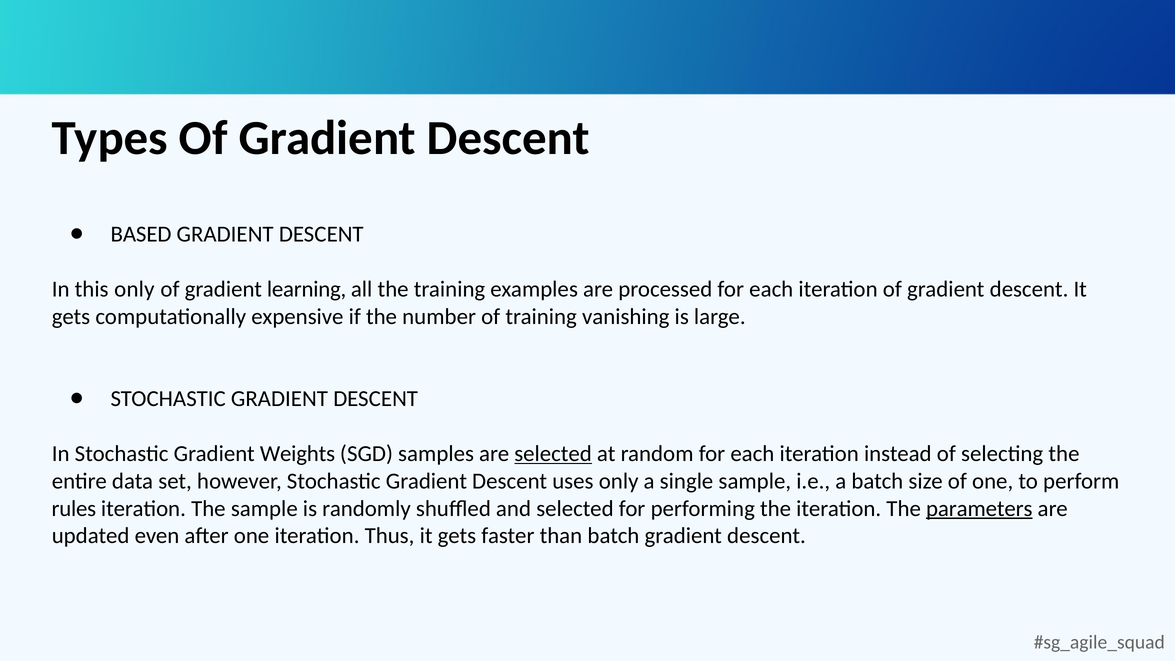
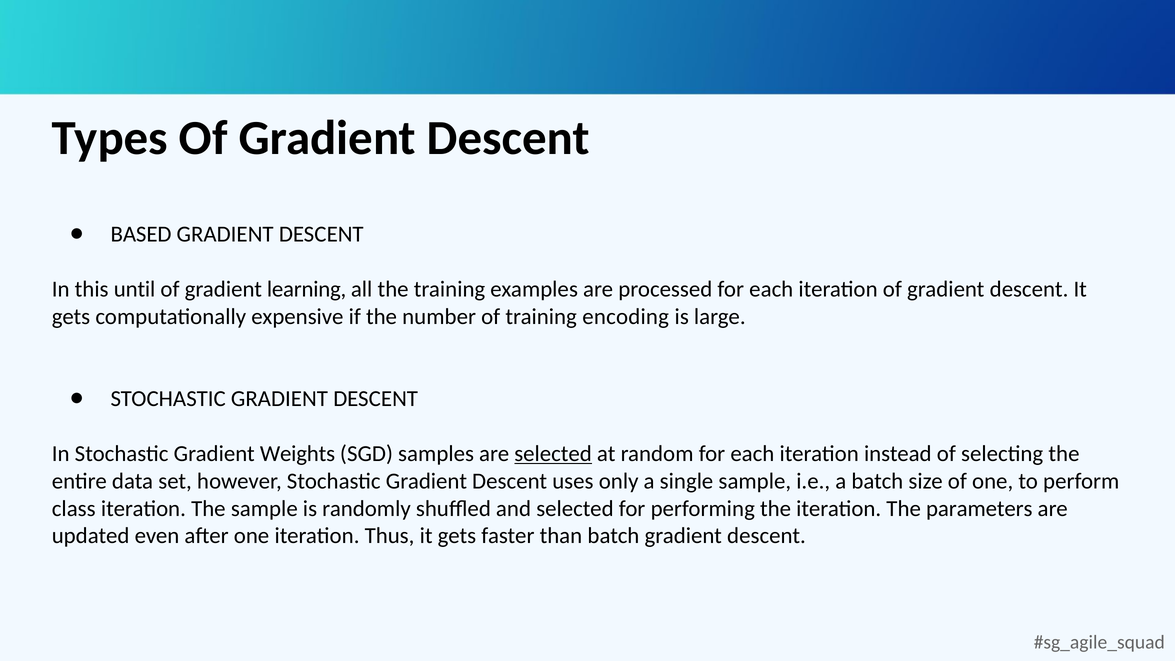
this only: only -> until
vanishing: vanishing -> encoding
rules: rules -> class
parameters underline: present -> none
